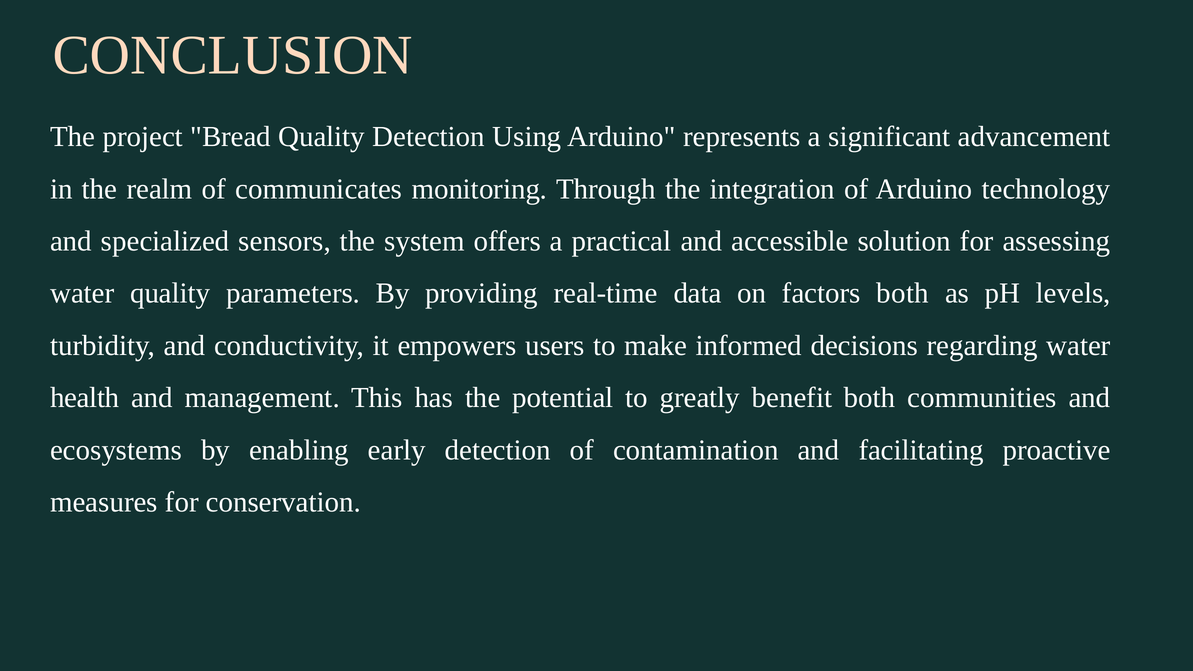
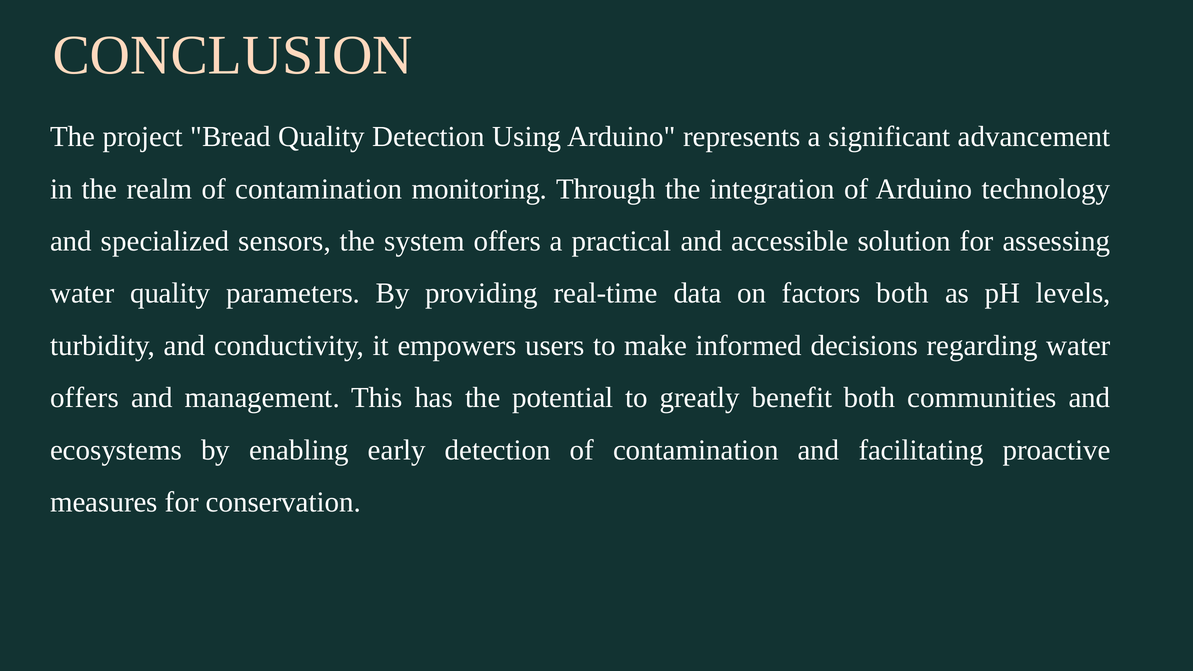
realm of communicates: communicates -> contamination
health at (85, 398): health -> offers
